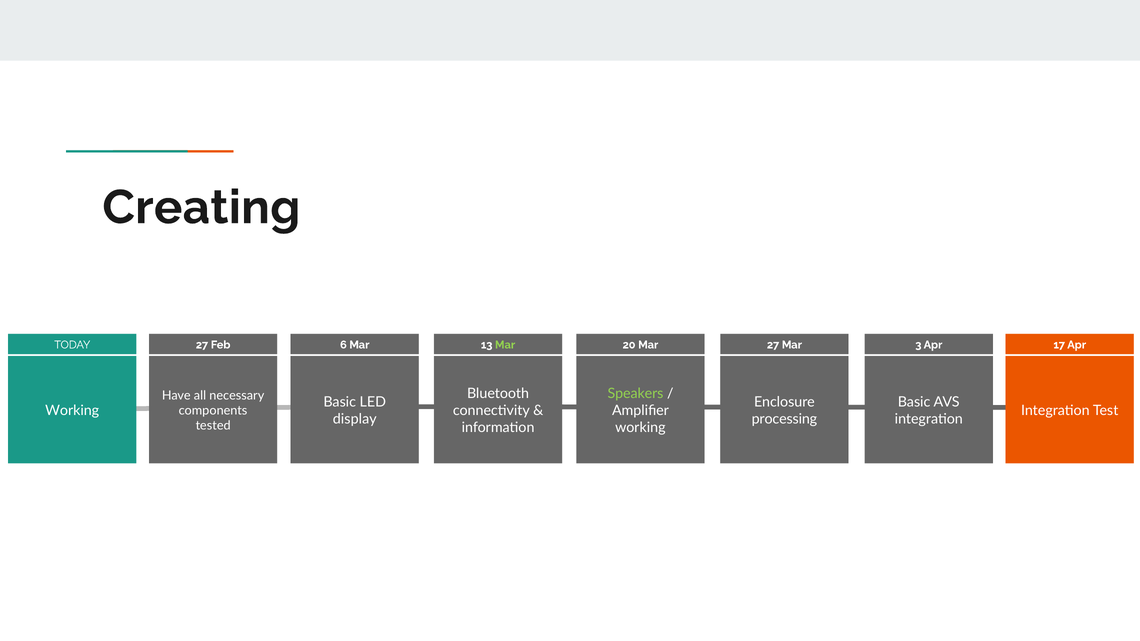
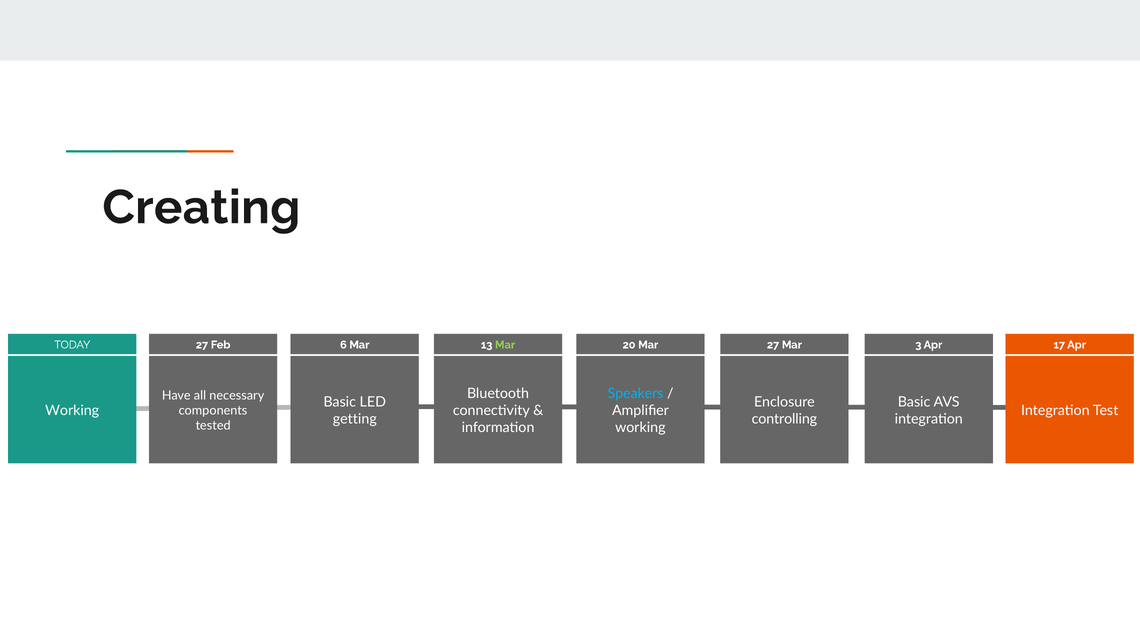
Speakers colour: light green -> light blue
display: display -> getting
processing: processing -> controlling
